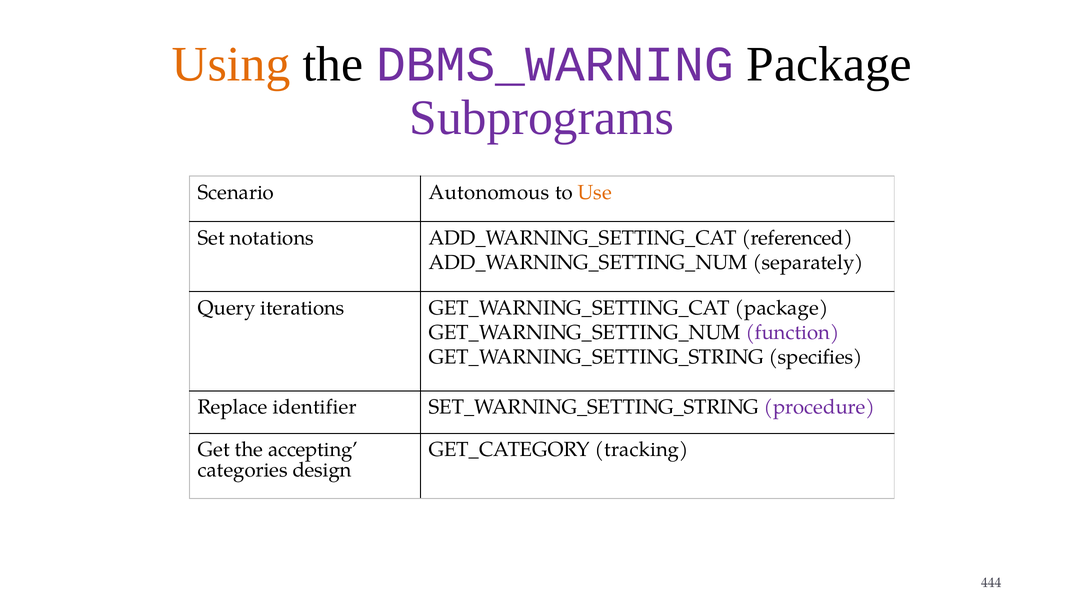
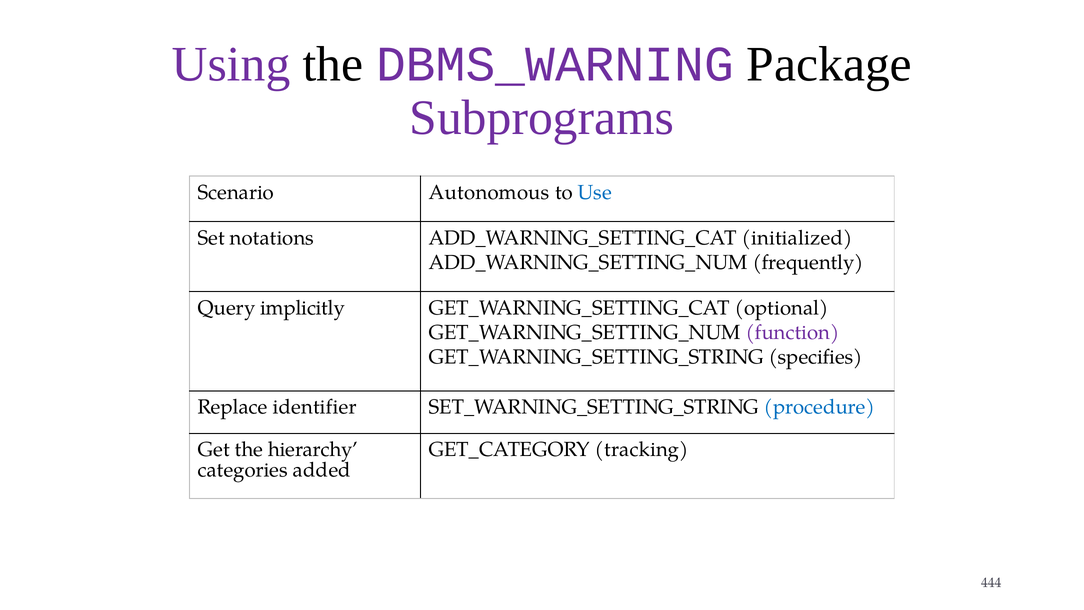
Using colour: orange -> purple
Use colour: orange -> blue
referenced: referenced -> initialized
separately: separately -> frequently
iterations: iterations -> implicitly
package at (782, 308): package -> optional
procedure colour: purple -> blue
accepting: accepting -> hierarchy
design: design -> added
